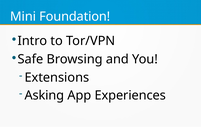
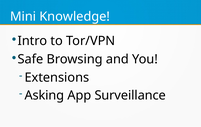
Foundation: Foundation -> Knowledge
Experiences: Experiences -> Surveillance
